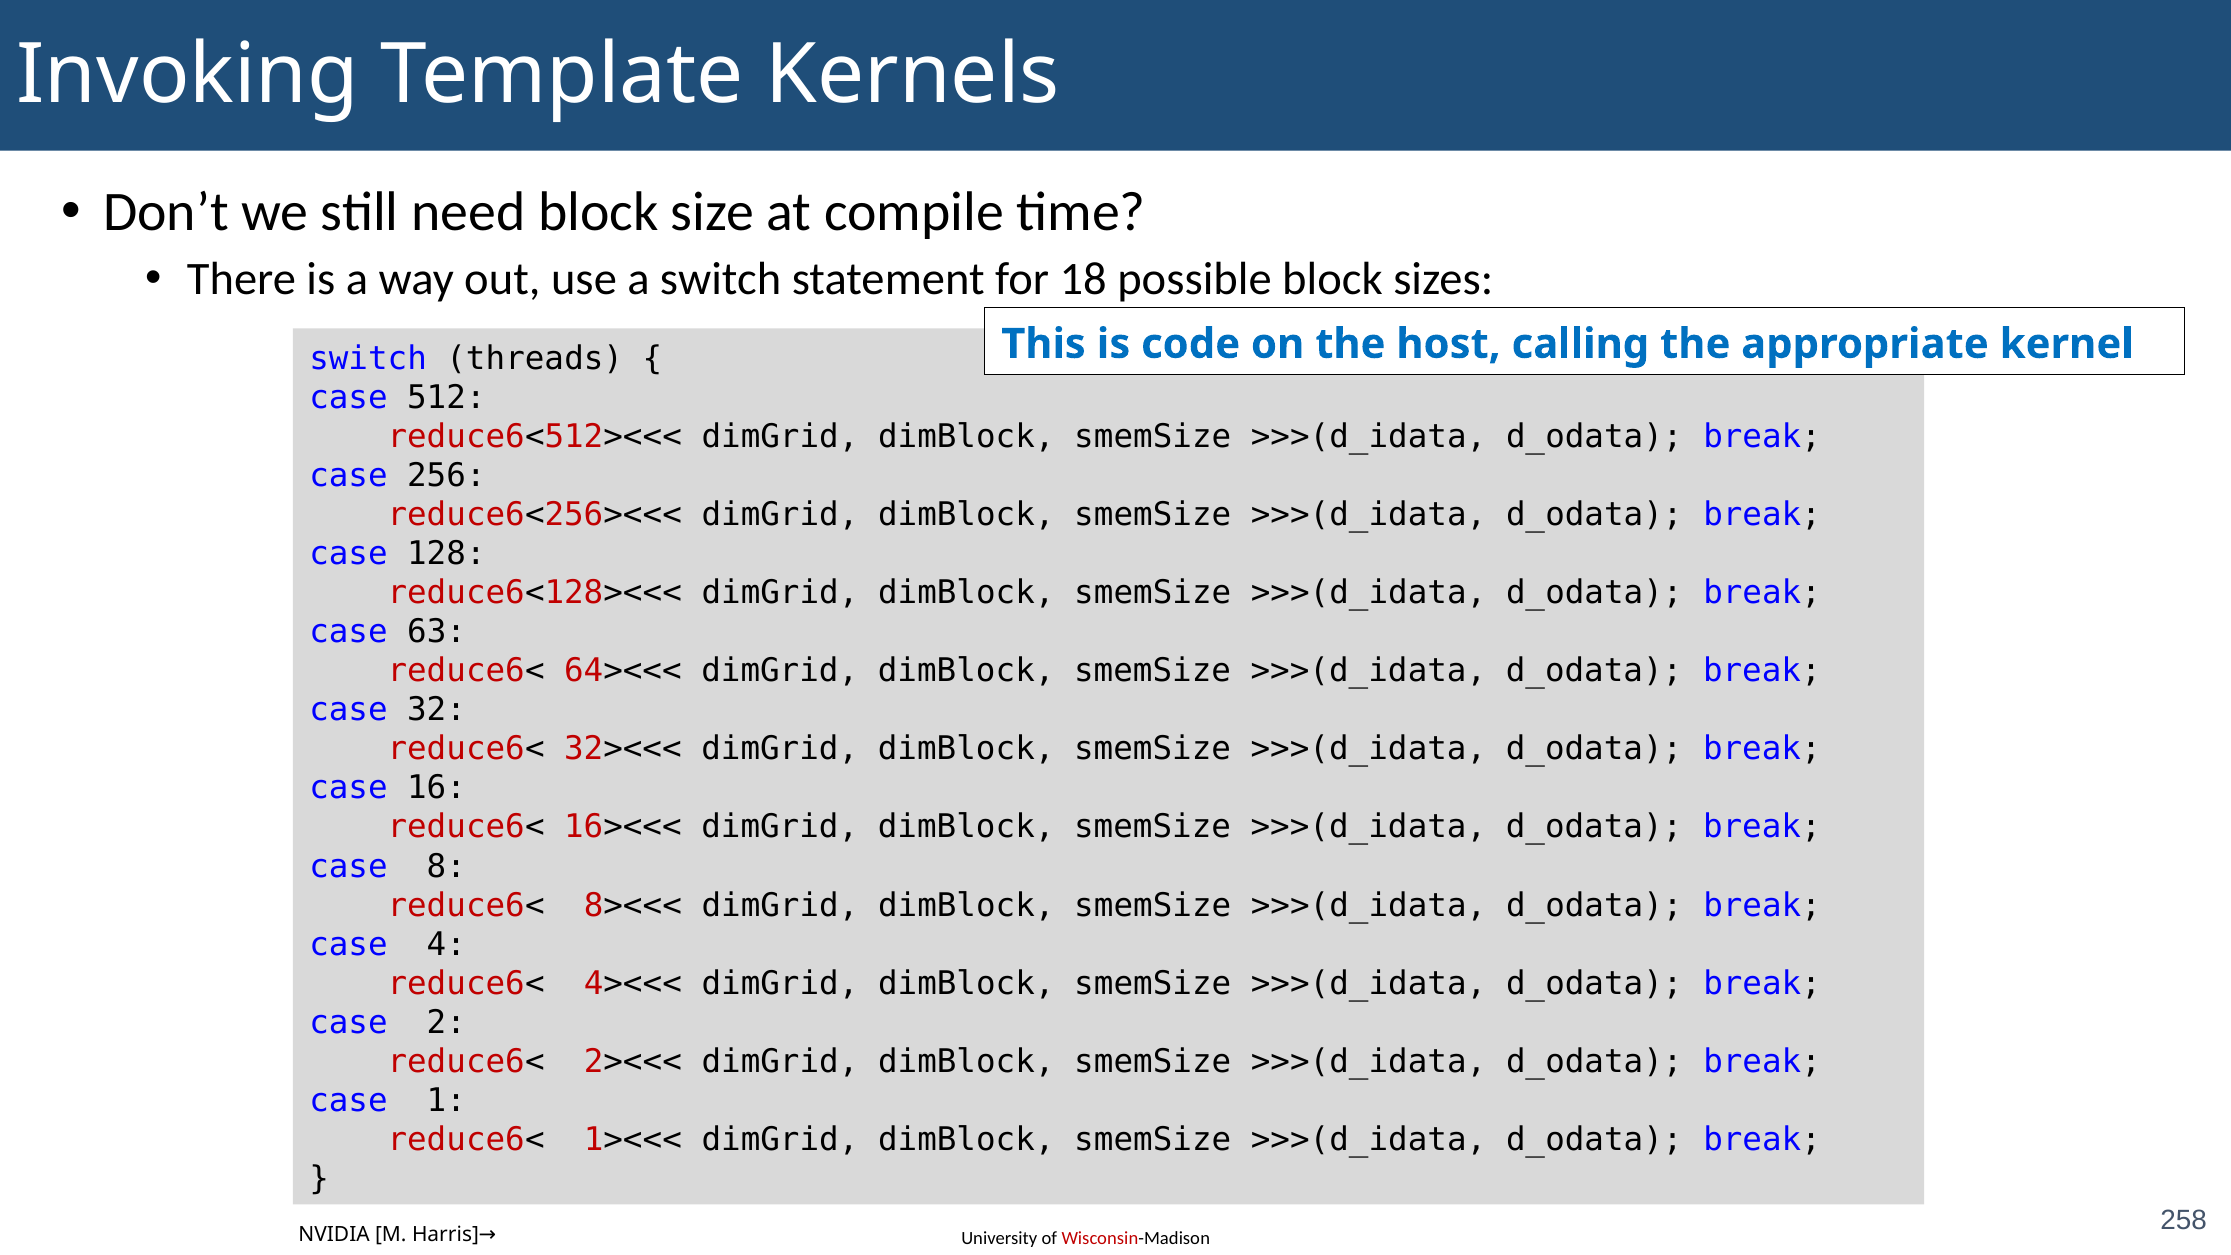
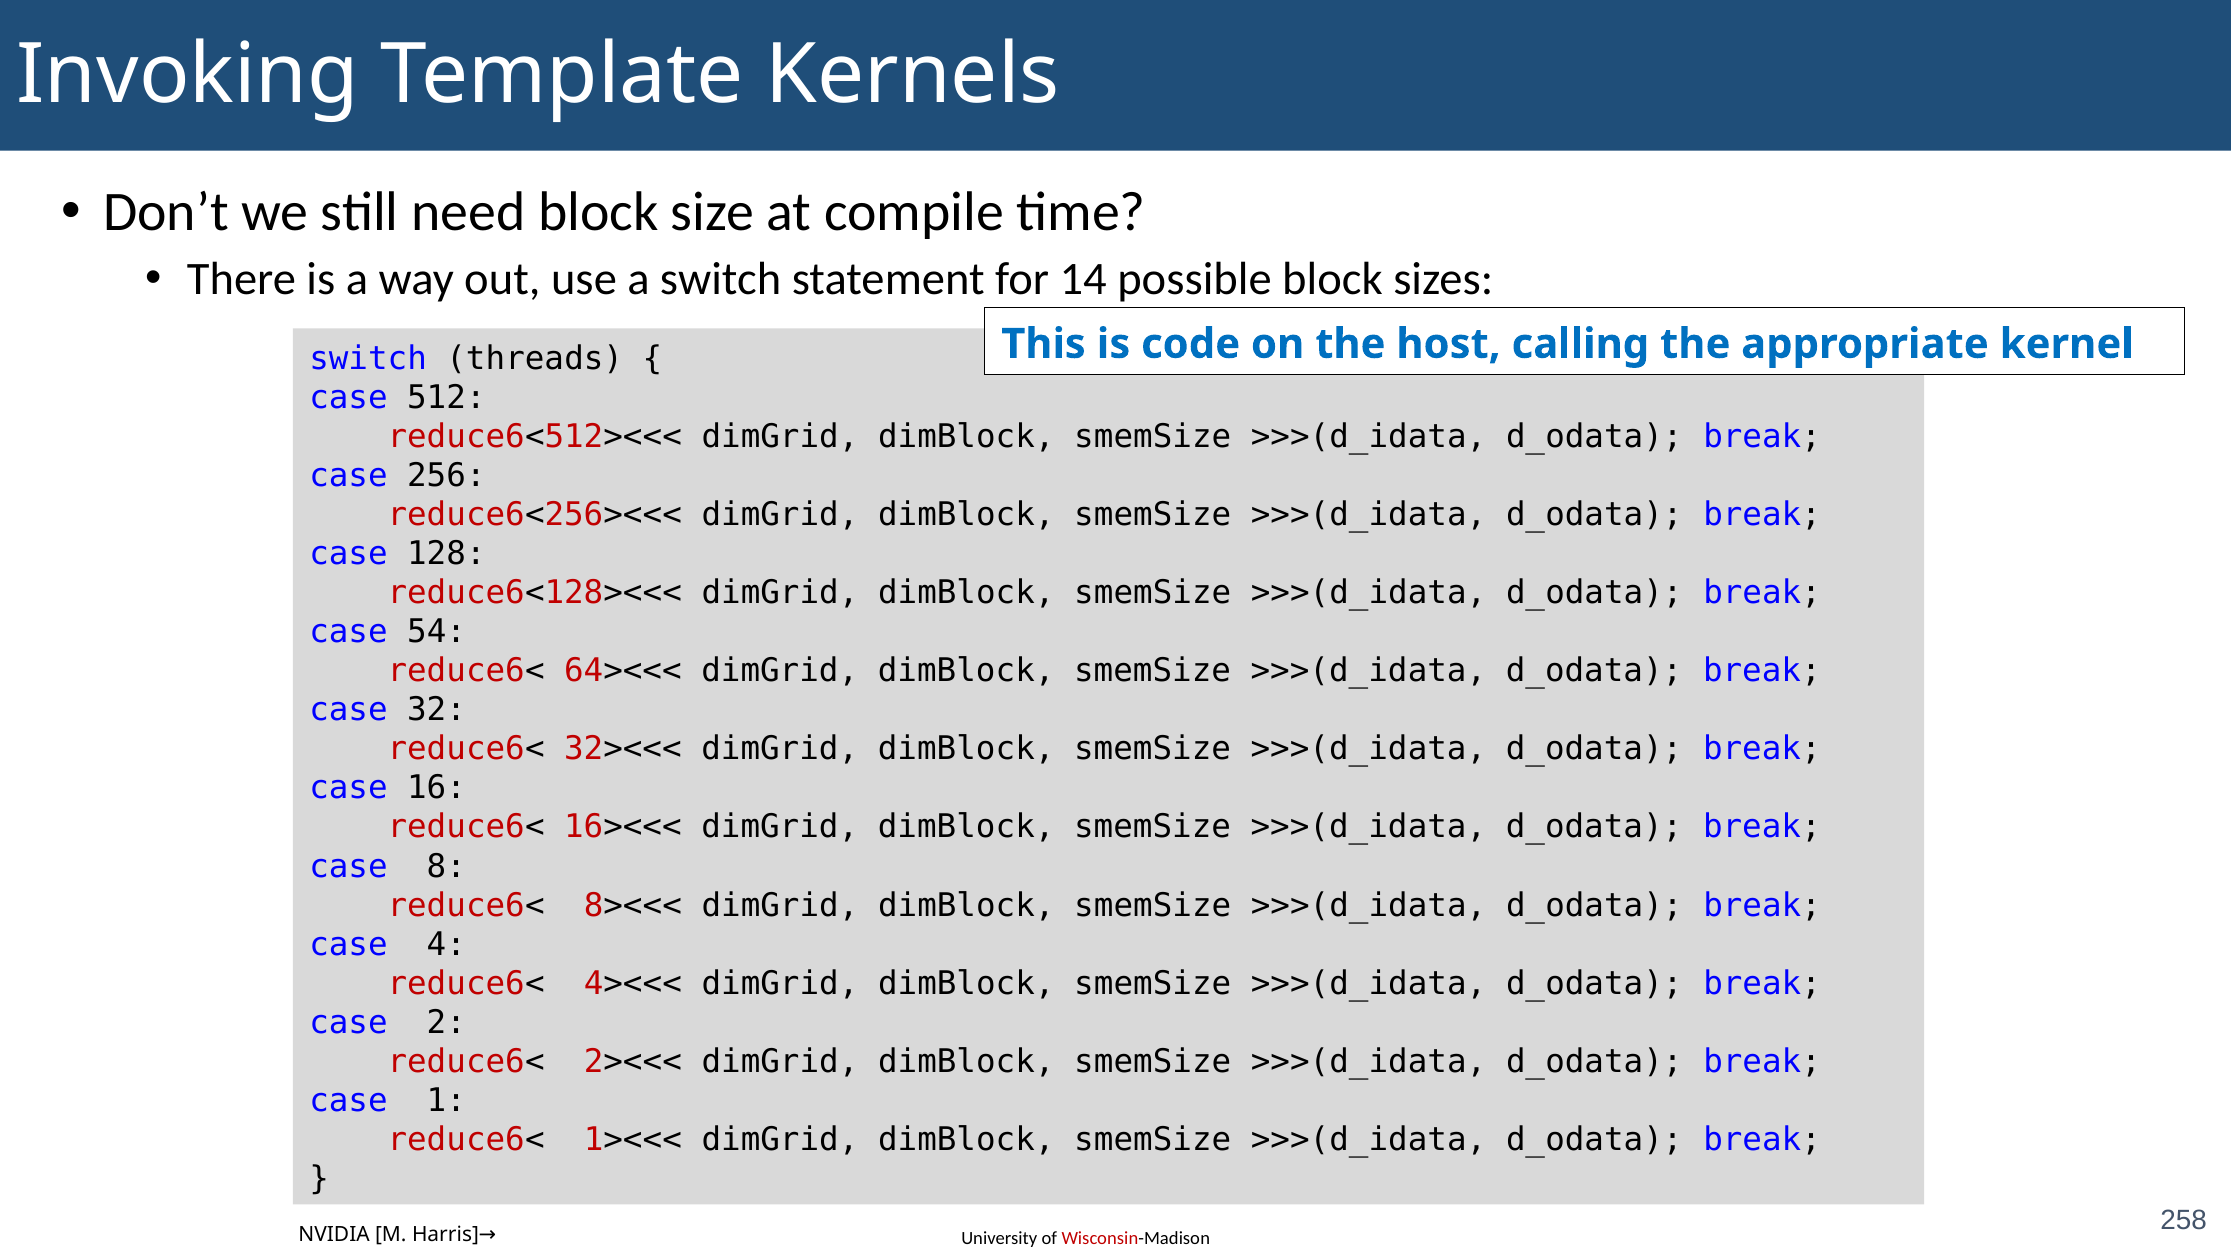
18: 18 -> 14
63: 63 -> 54
